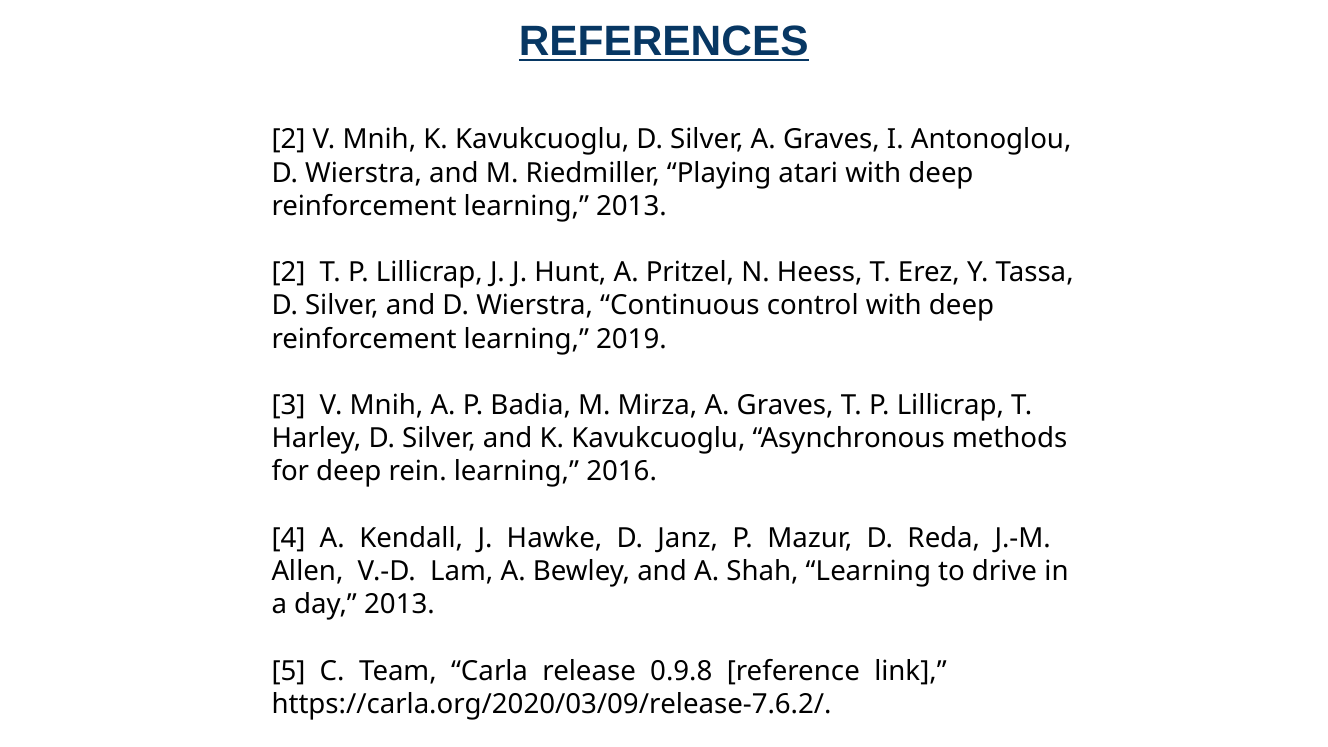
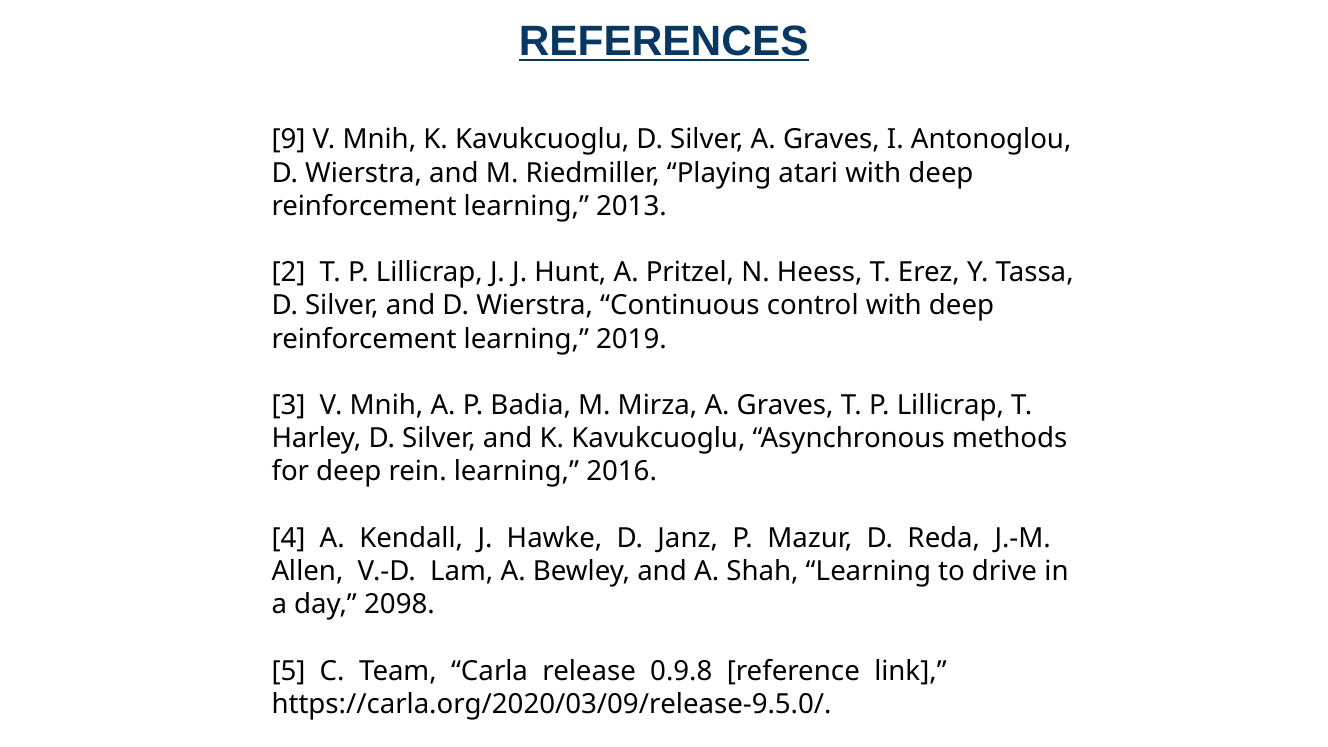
2 at (288, 140): 2 -> 9
day 2013: 2013 -> 2098
https://carla.org/2020/03/09/release-7.6.2/: https://carla.org/2020/03/09/release-7.6.2/ -> https://carla.org/2020/03/09/release-9.5.0/
